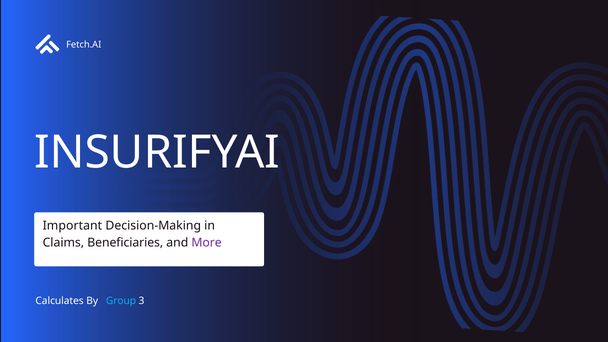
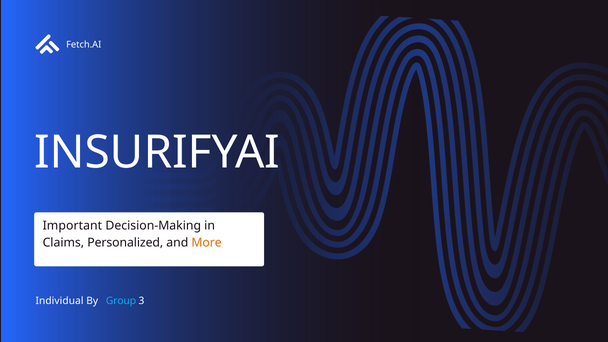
Beneficiaries: Beneficiaries -> Personalized
More colour: purple -> orange
Calculates: Calculates -> Individual
